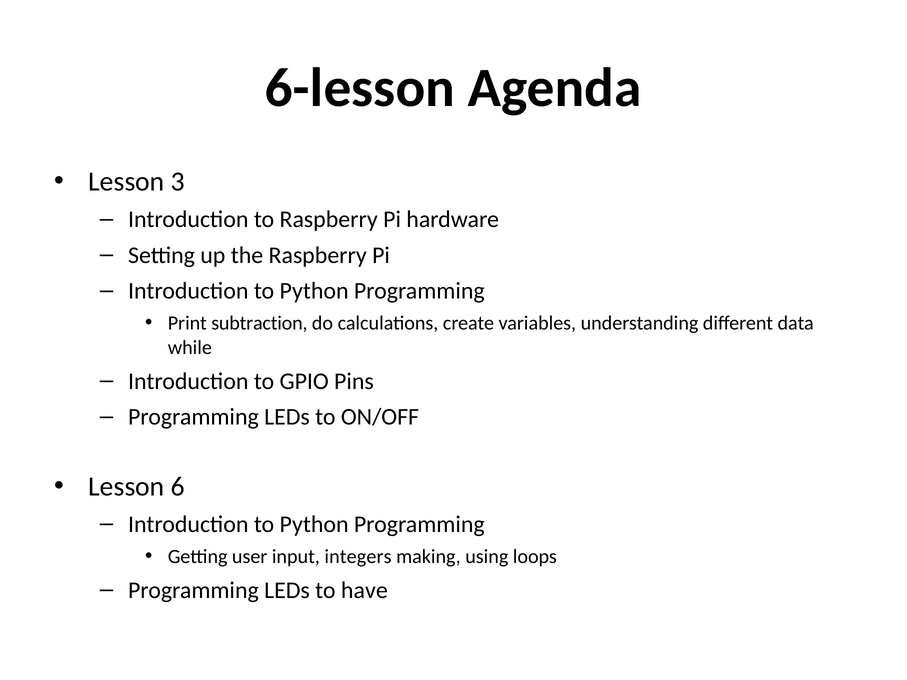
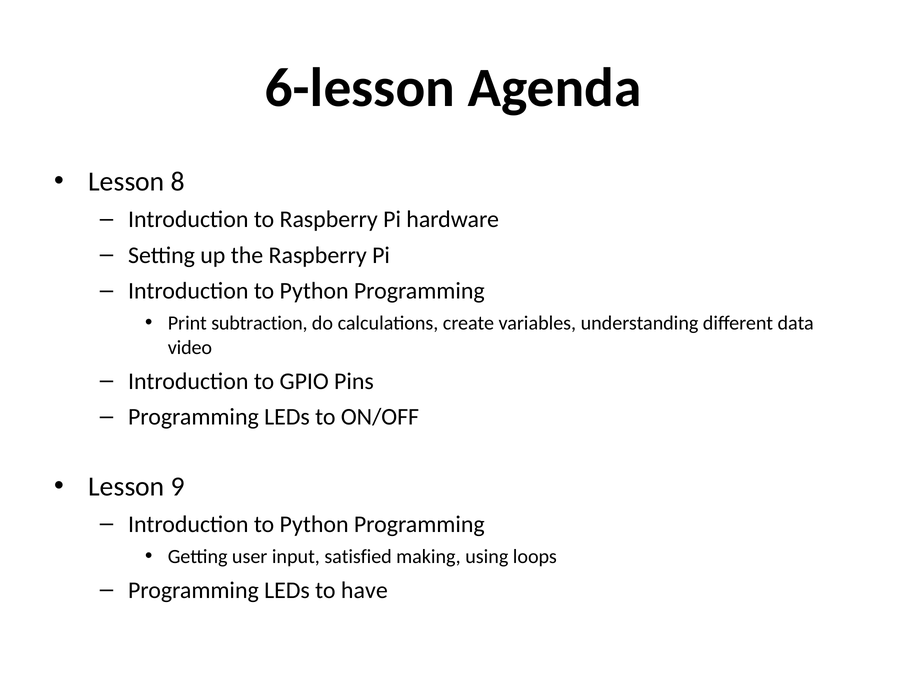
3: 3 -> 8
while: while -> video
6: 6 -> 9
integers: integers -> satisfied
